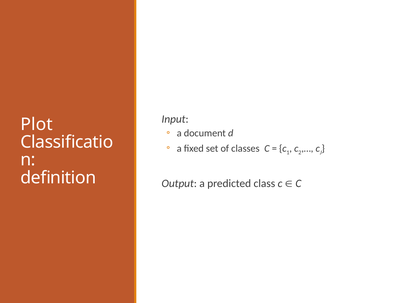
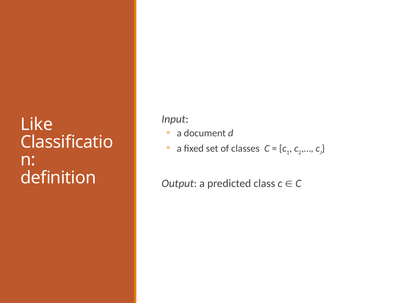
Plot: Plot -> Like
